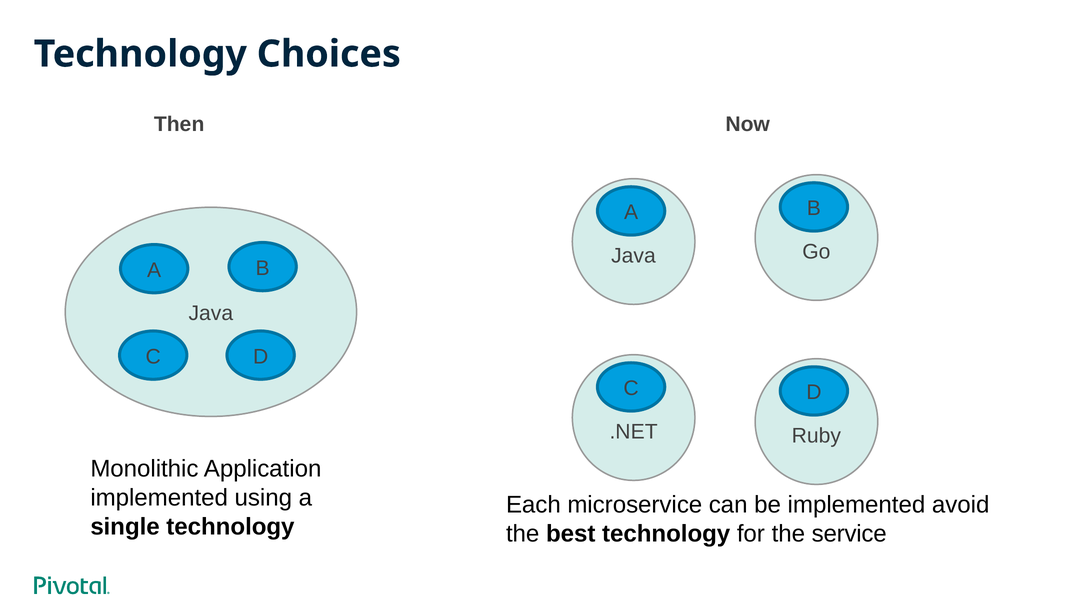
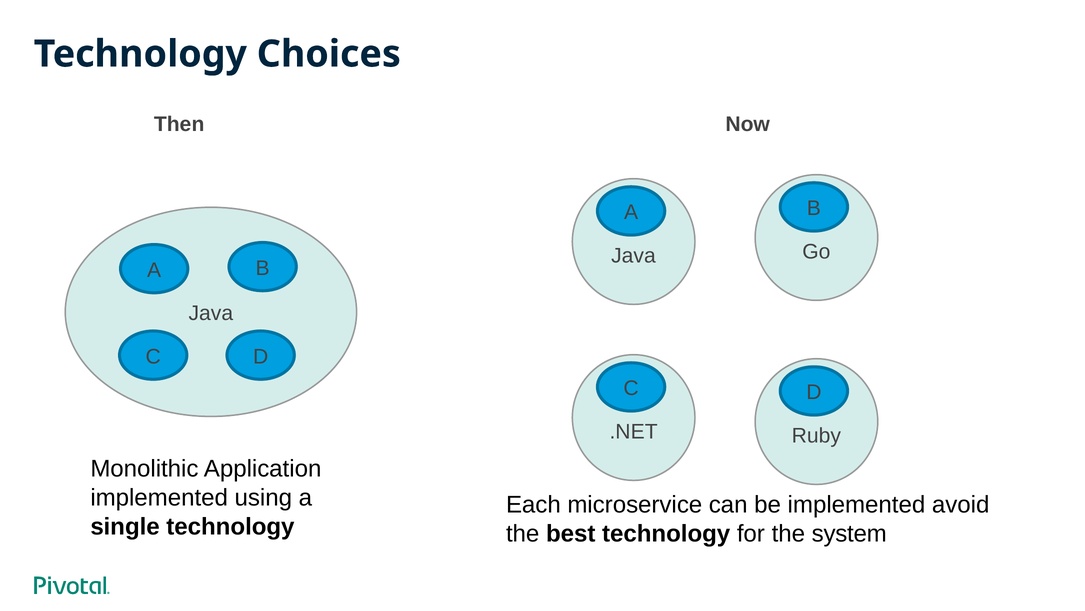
service: service -> system
